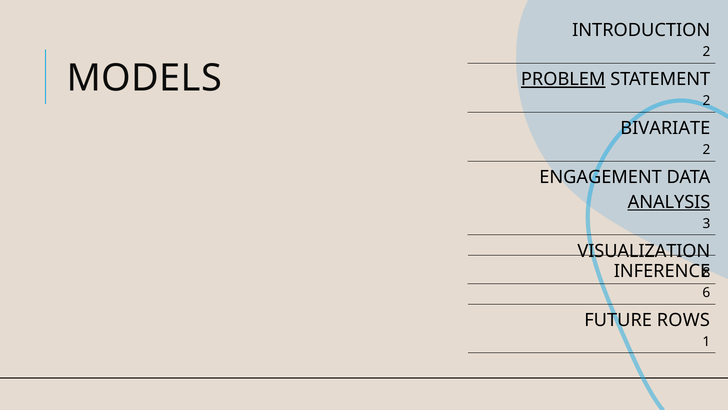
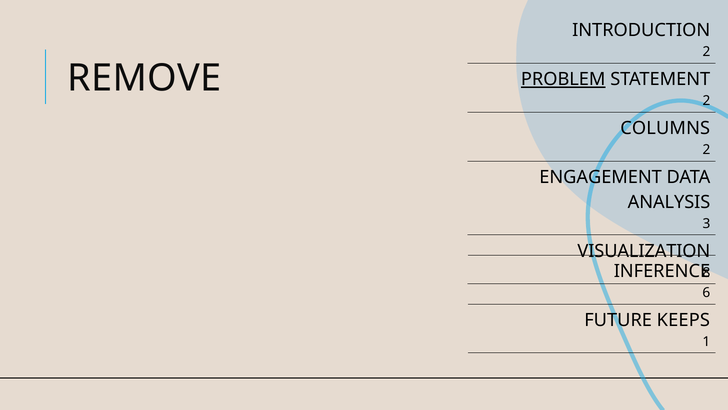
MODELS: MODELS -> REMOVE
BIVARIATE: BIVARIATE -> COLUMNS
ANALYSIS underline: present -> none
ROWS: ROWS -> KEEPS
